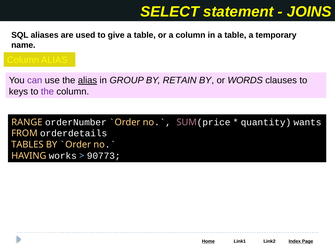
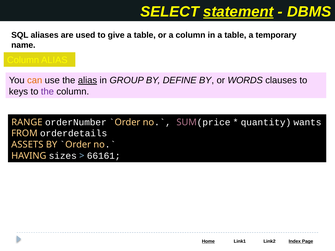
statement underline: none -> present
JOINS: JOINS -> DBMS
can colour: purple -> orange
RETAIN: RETAIN -> DEFINE
TABLES: TABLES -> ASSETS
works: works -> sizes
90773: 90773 -> 66161
